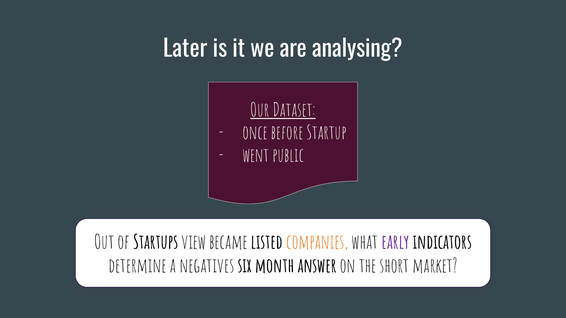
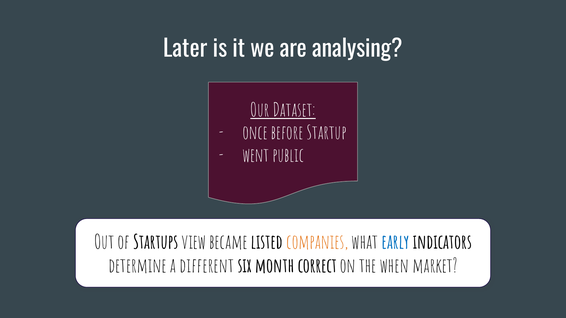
early colour: purple -> blue
negatives: negatives -> different
answer: answer -> correct
short: short -> when
